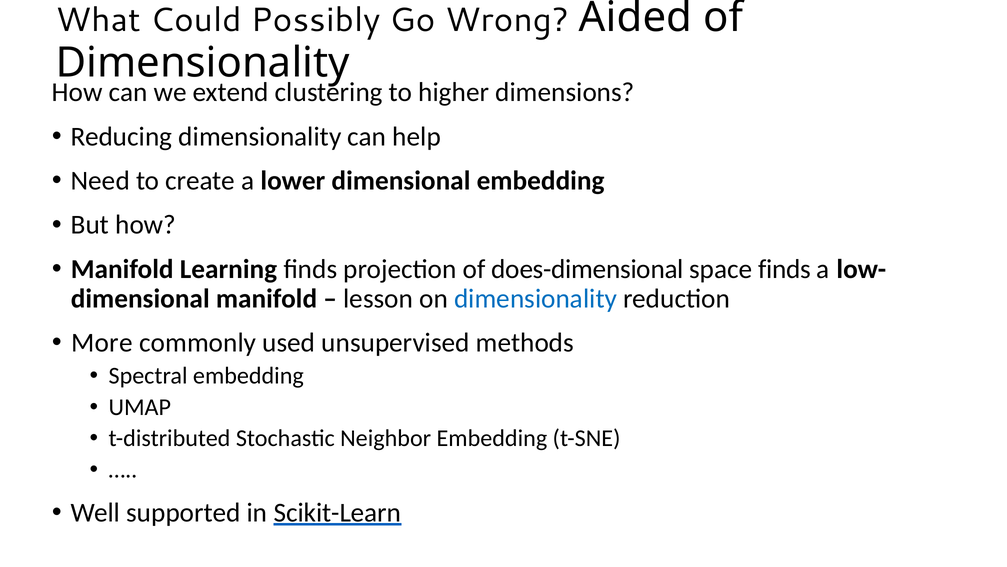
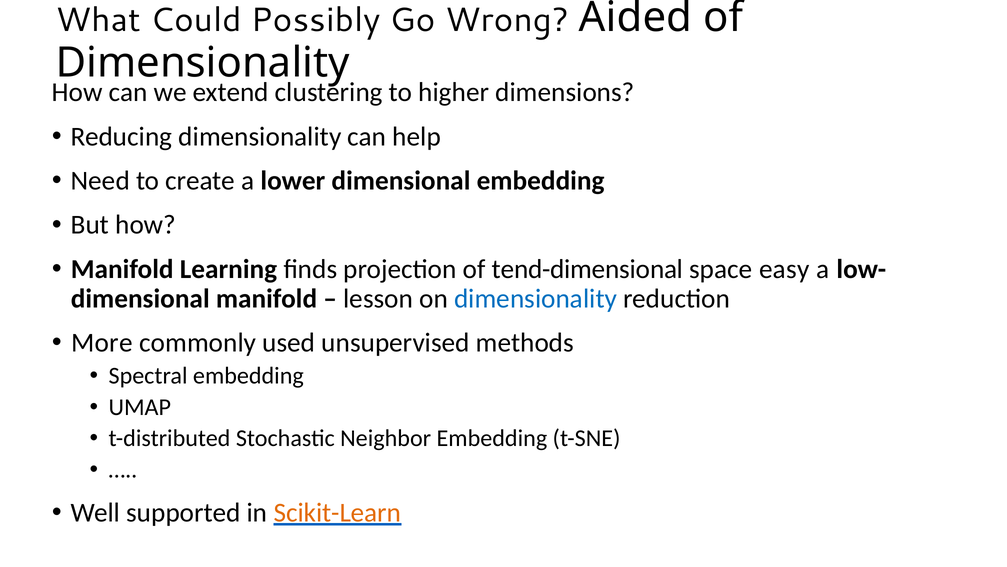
does-dimensional: does-dimensional -> tend-dimensional
space finds: finds -> easy
Scikit-Learn colour: black -> orange
